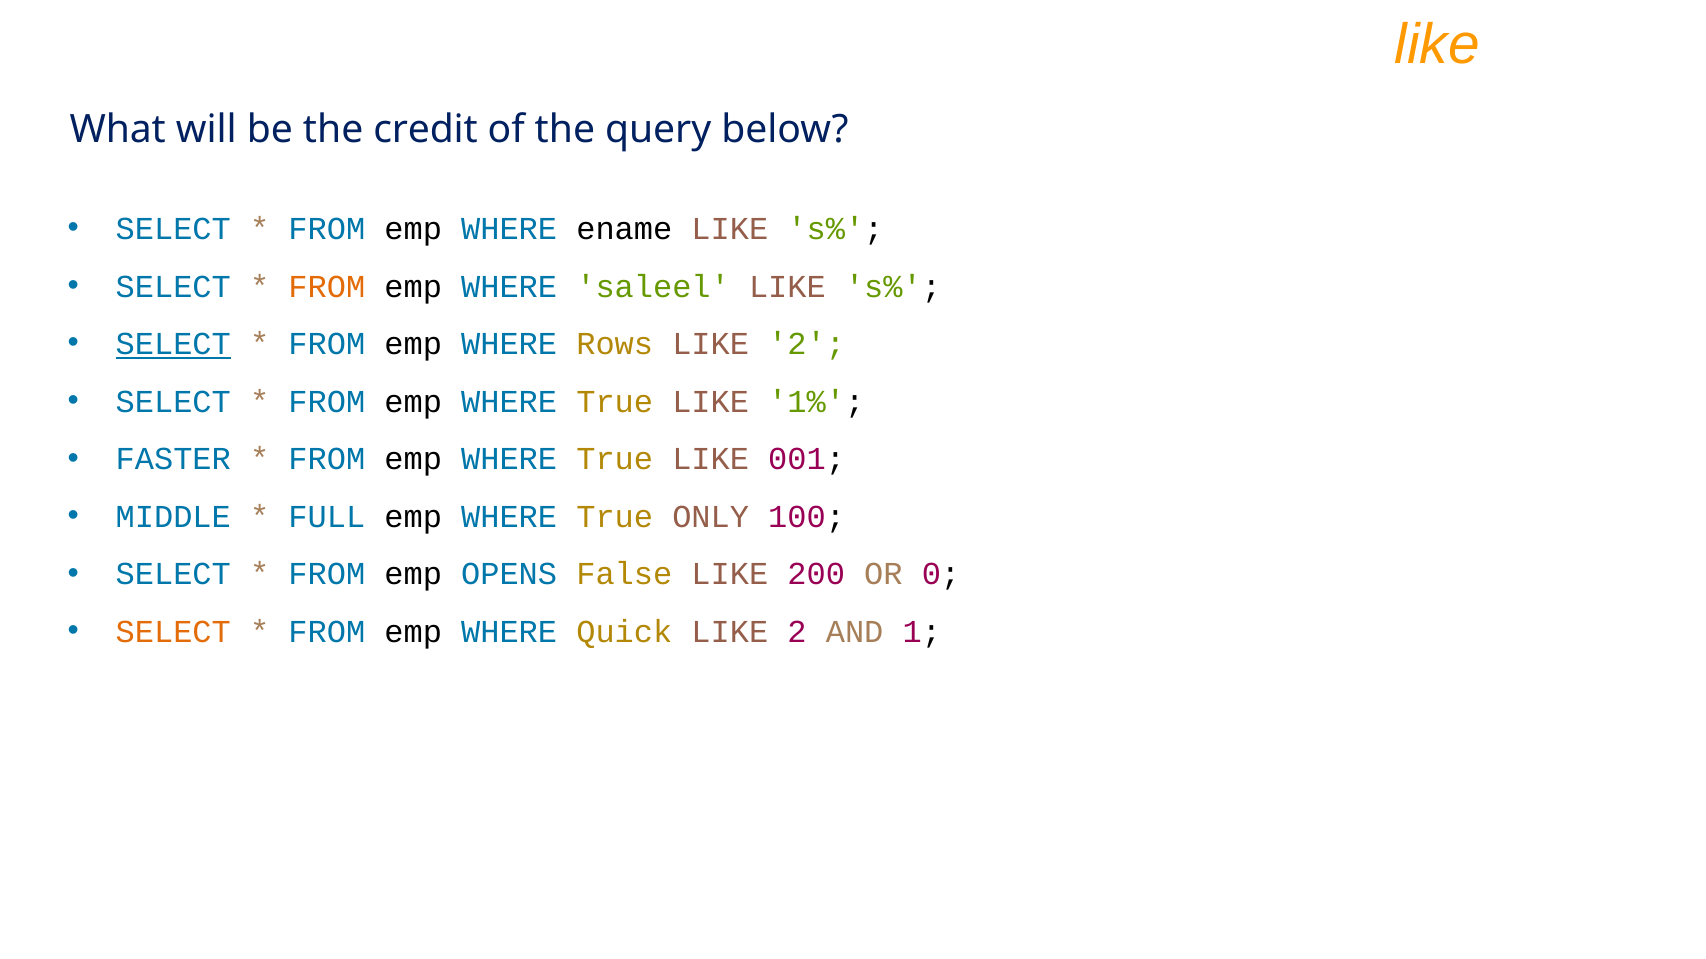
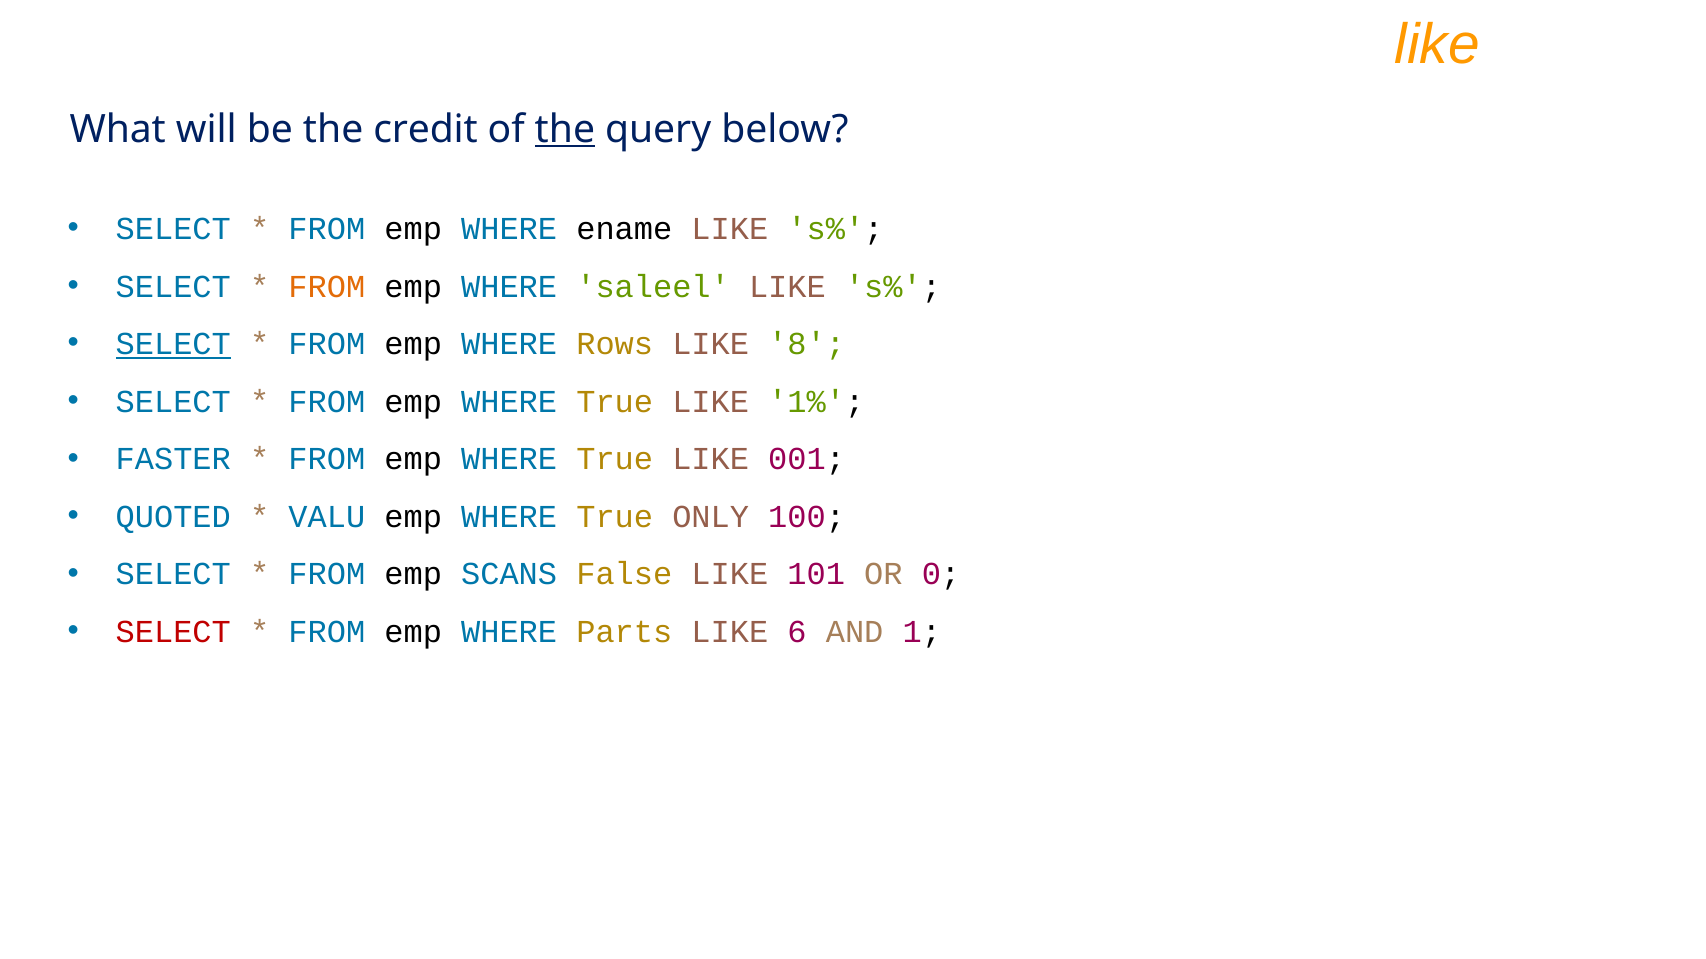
the at (565, 129) underline: none -> present
2 at (807, 344): 2 -> 8
MIDDLE: MIDDLE -> QUOTED
FULL: FULL -> VALU
OPENS: OPENS -> SCANS
200: 200 -> 101
SELECT at (173, 632) colour: orange -> red
Quick: Quick -> Parts
2 at (797, 632): 2 -> 6
